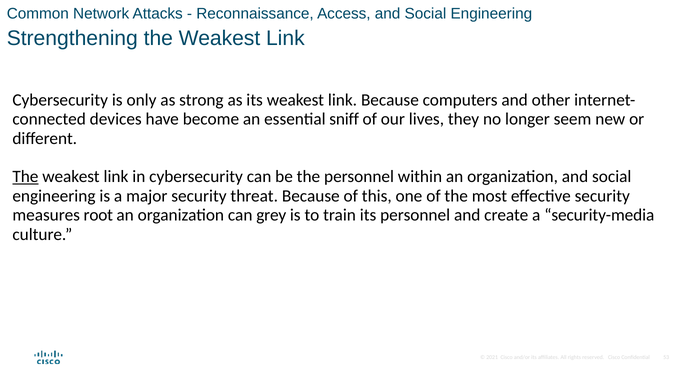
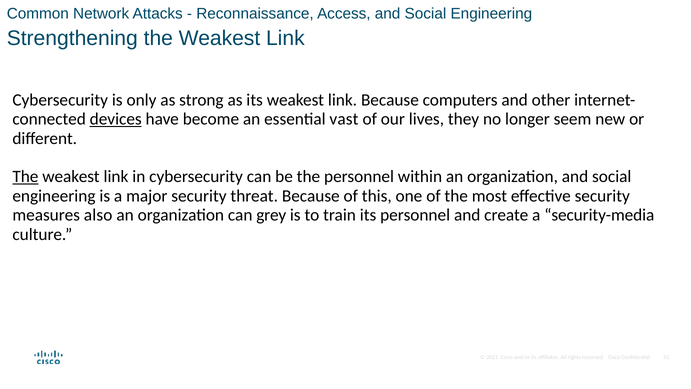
devices underline: none -> present
sniff: sniff -> vast
root: root -> also
